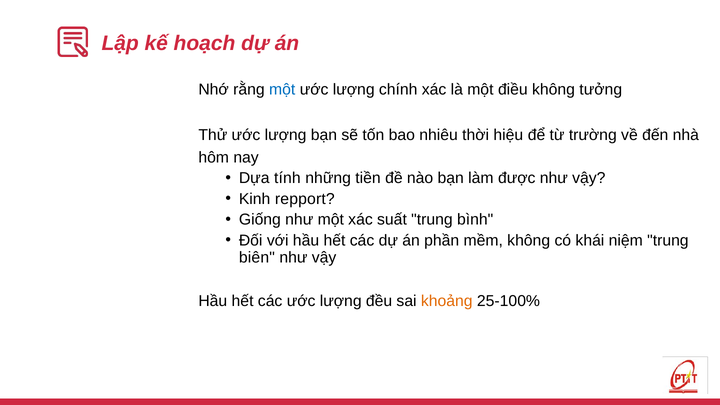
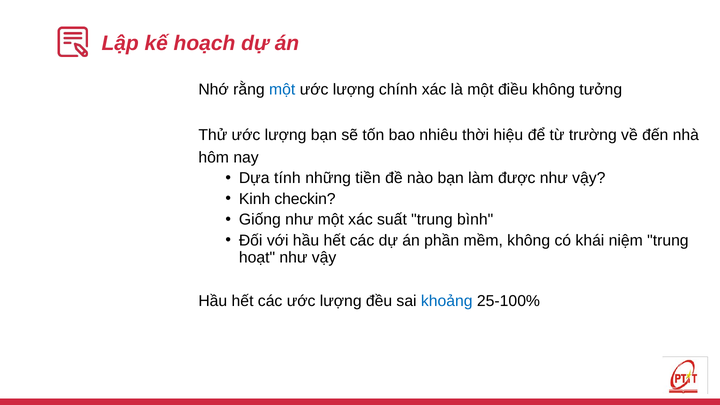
repport: repport -> checkin
biên: biên -> hoạt
khoảng colour: orange -> blue
